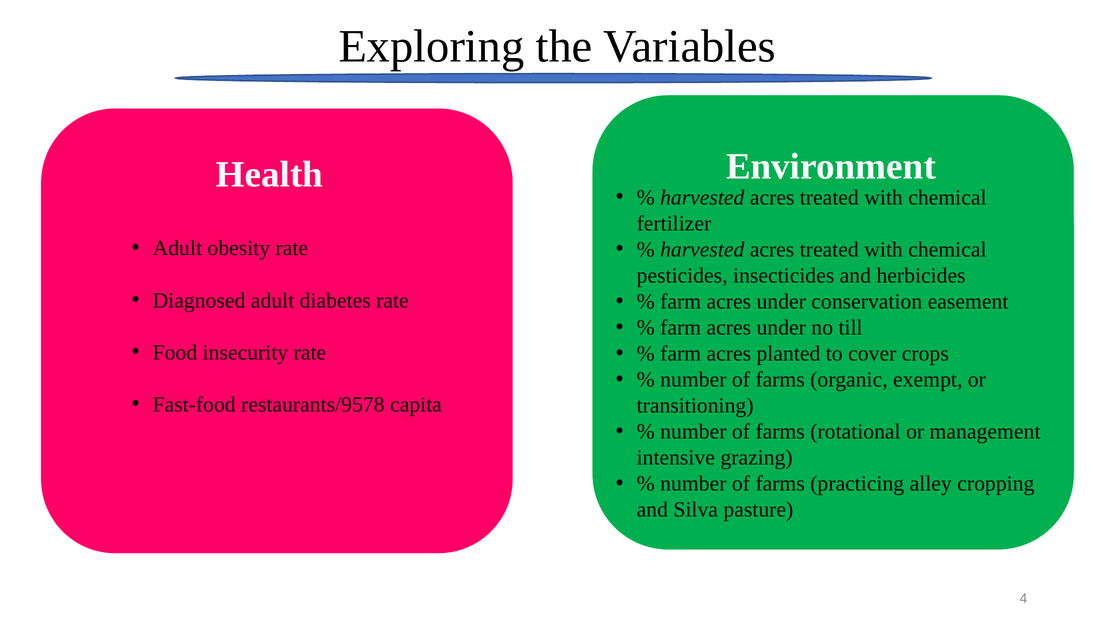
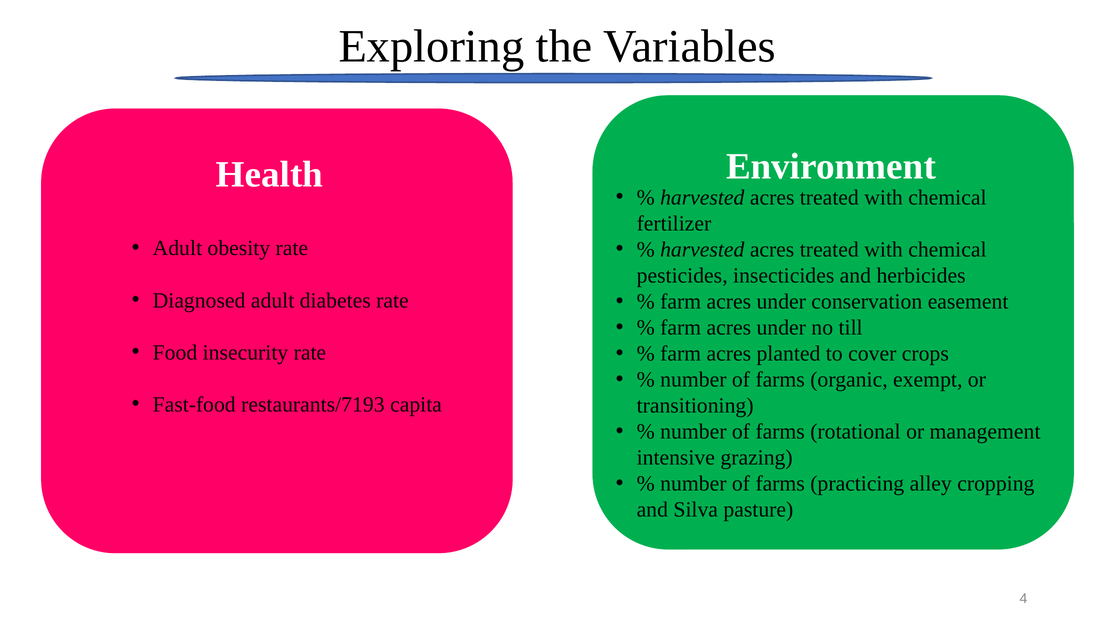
restaurants/9578: restaurants/9578 -> restaurants/7193
